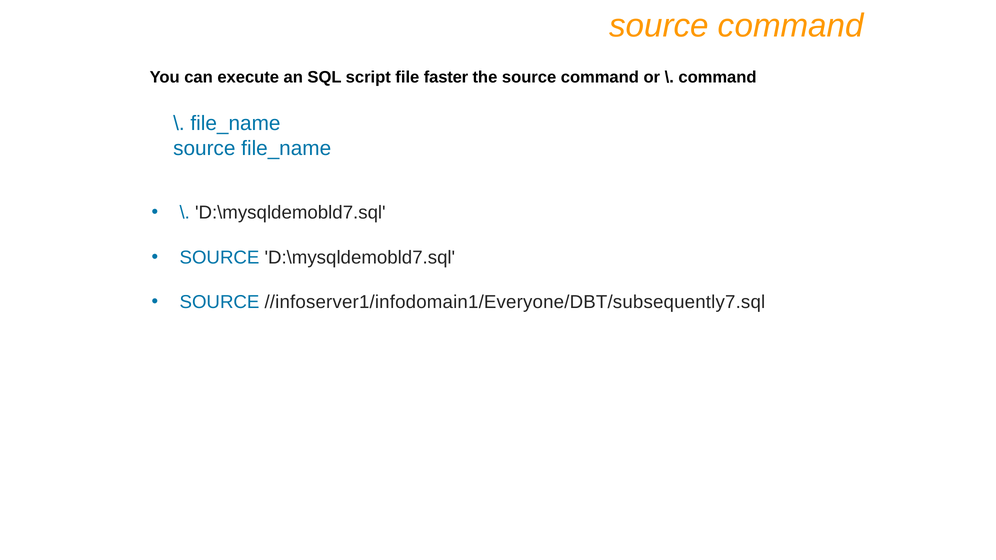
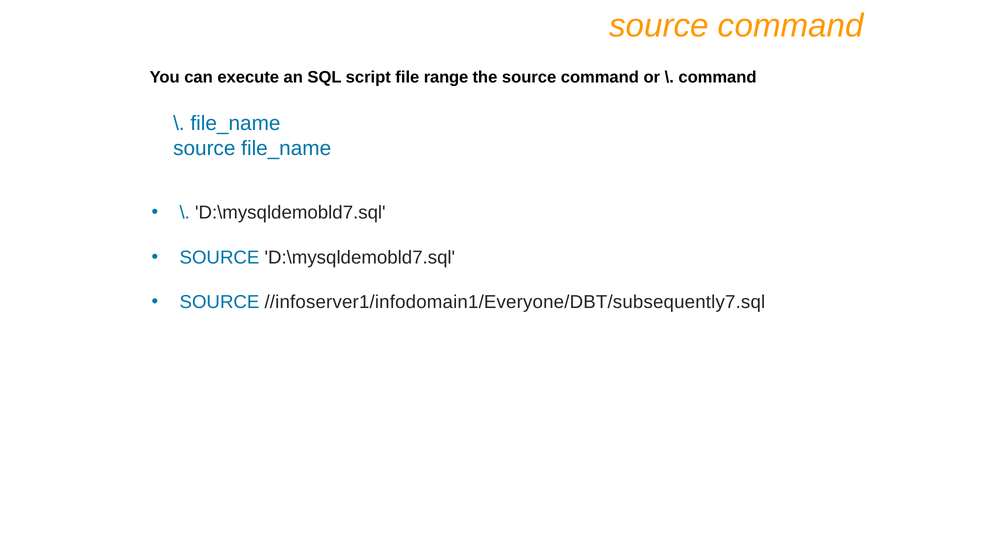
faster: faster -> range
